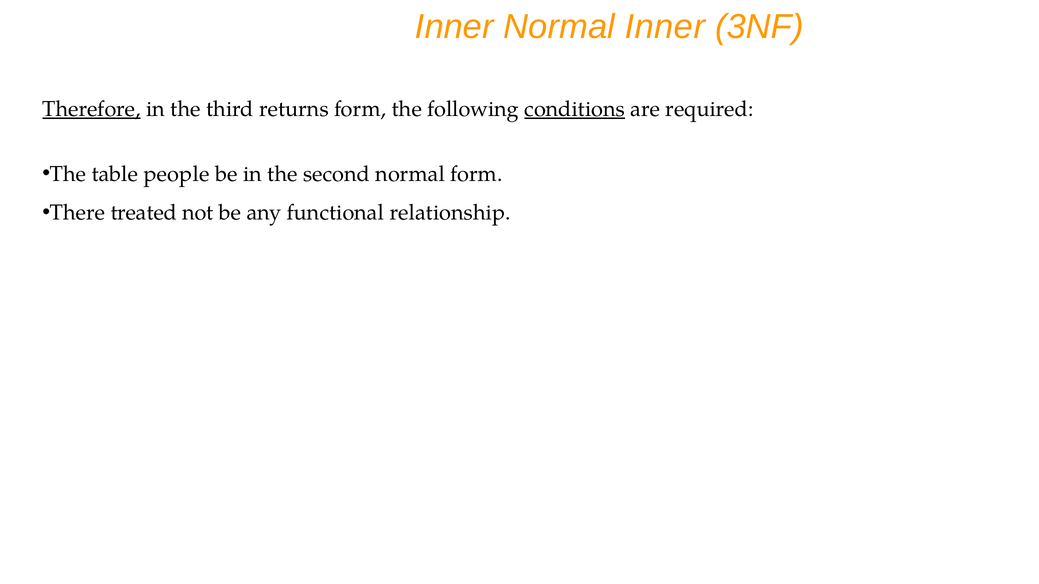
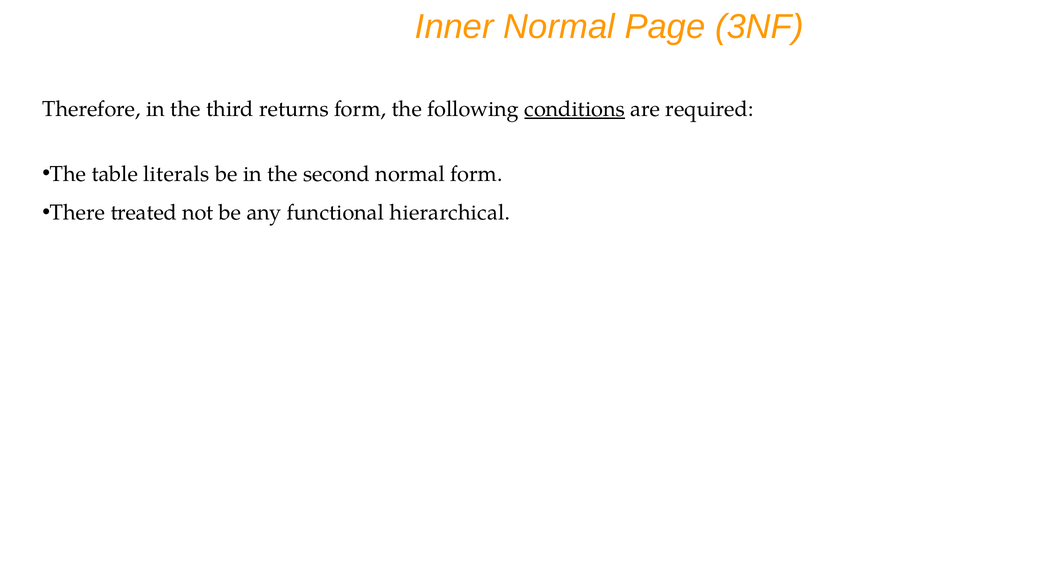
Normal Inner: Inner -> Page
Therefore underline: present -> none
people: people -> literals
relationship: relationship -> hierarchical
